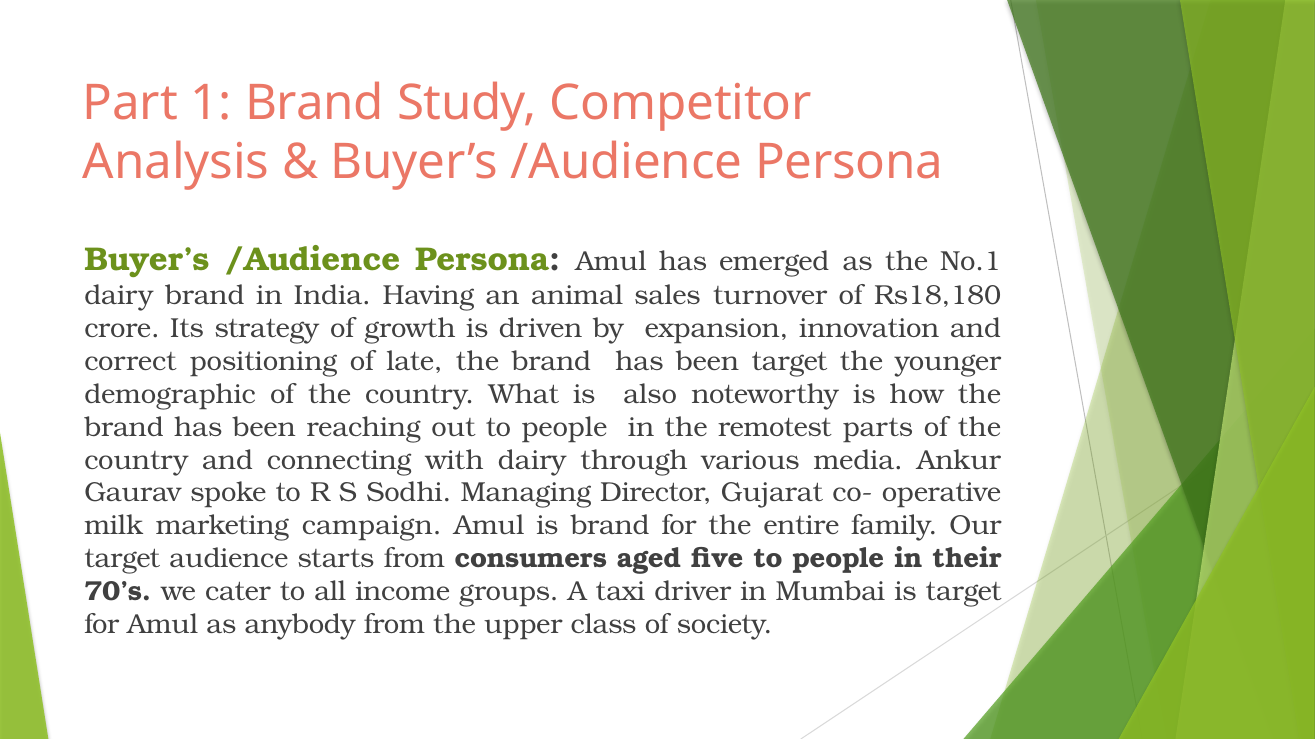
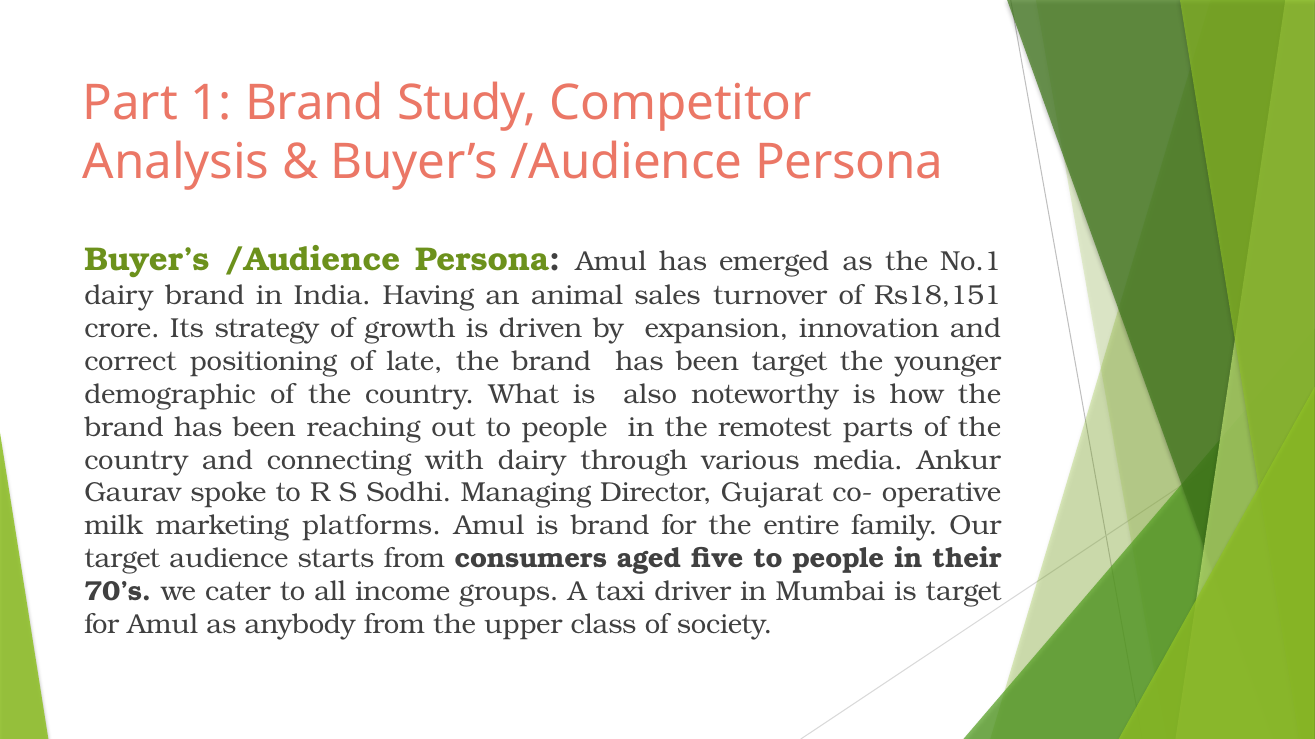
Rs18,180: Rs18,180 -> Rs18,151
campaign: campaign -> platforms
